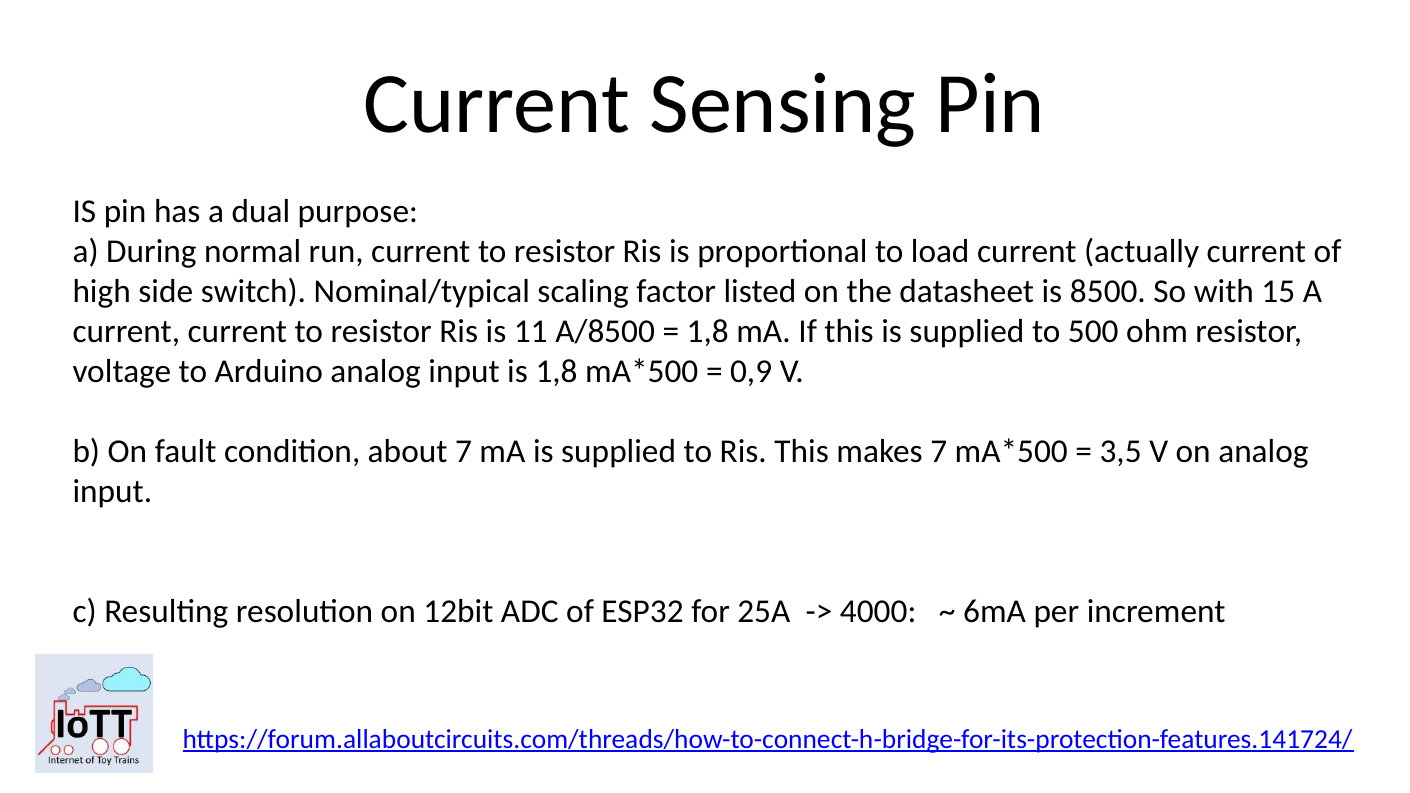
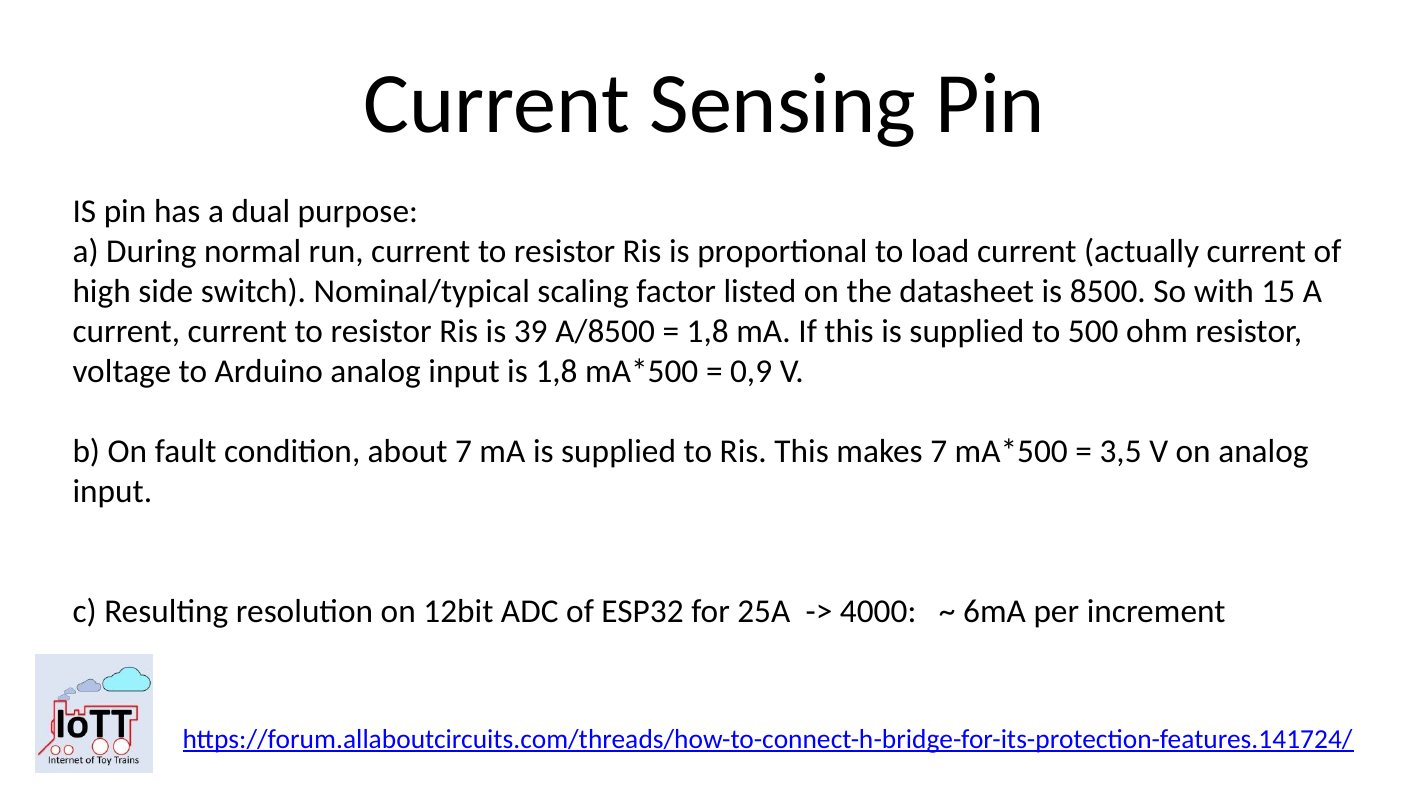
11: 11 -> 39
